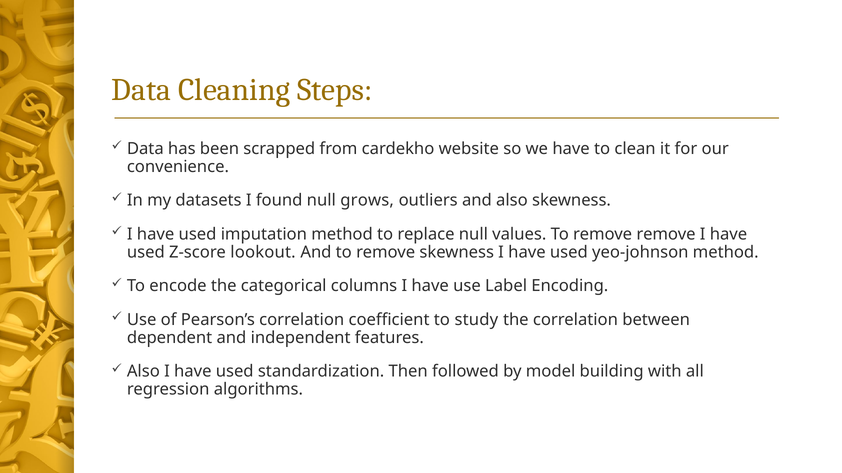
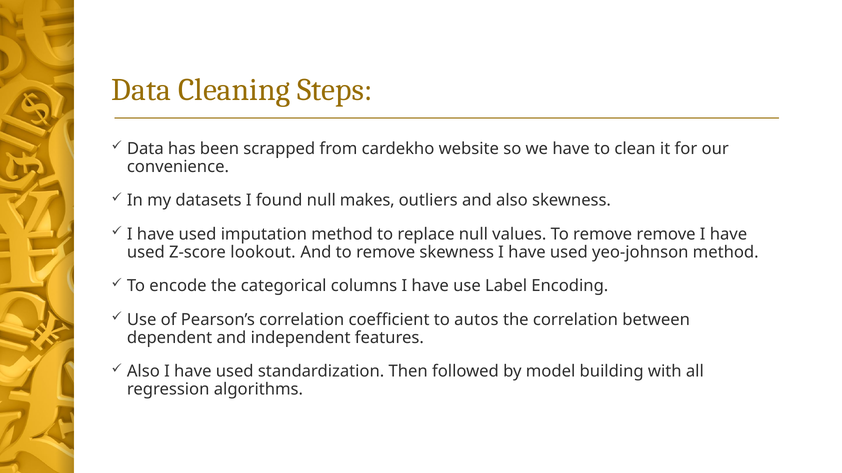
grows: grows -> makes
study: study -> autos
